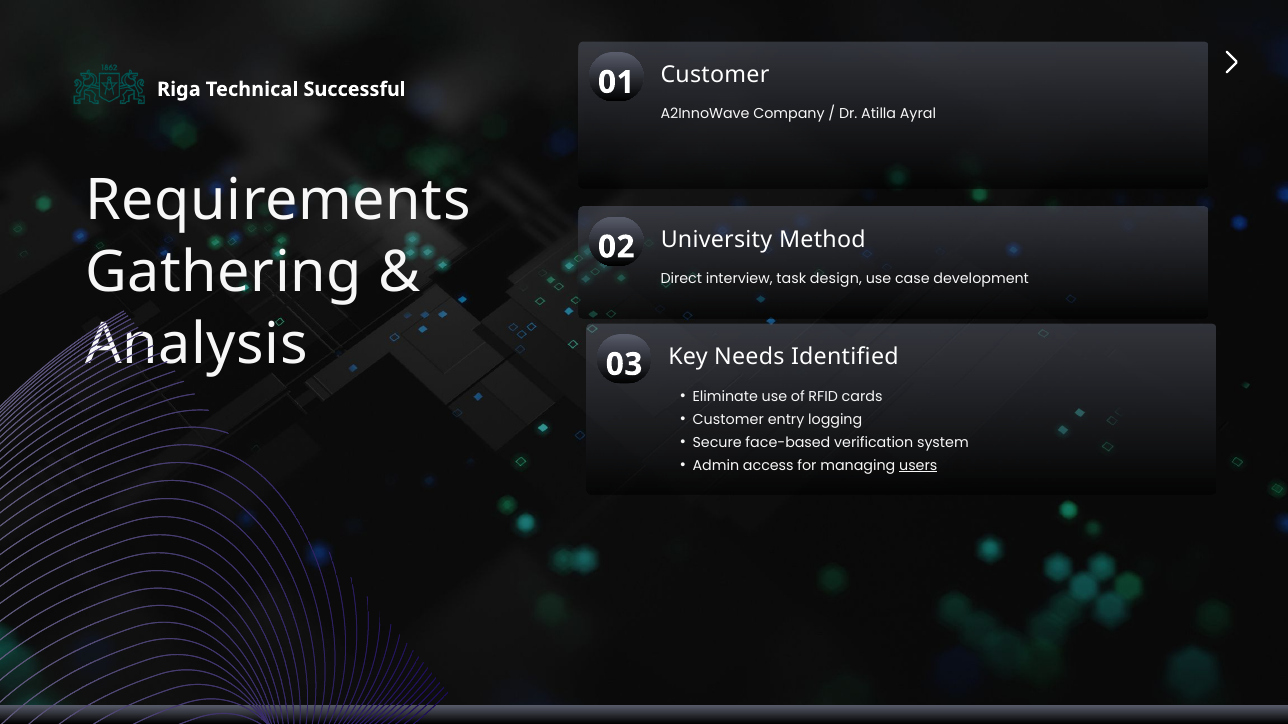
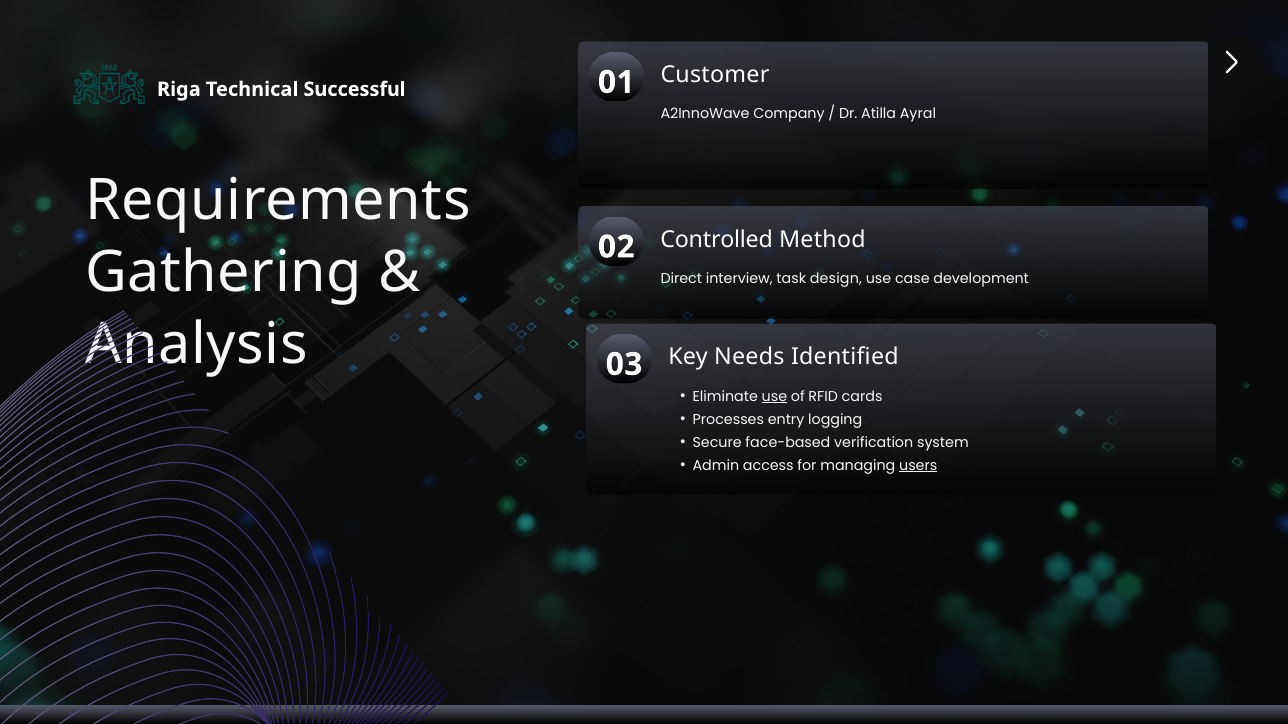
University: University -> Controlled
use at (774, 397) underline: none -> present
Customer at (728, 420): Customer -> Processes
